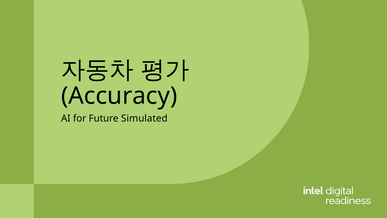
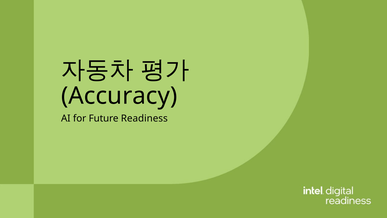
Simulated: Simulated -> Readiness
